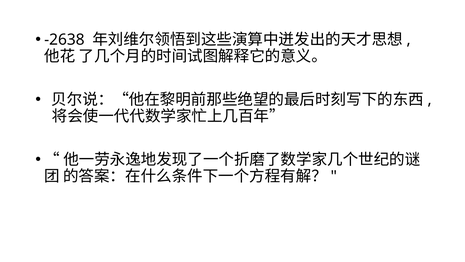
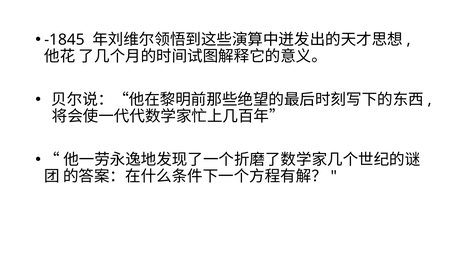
-2638: -2638 -> -1845
